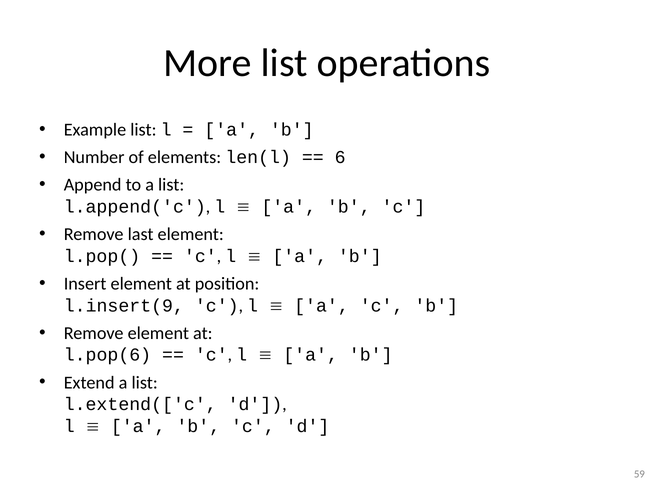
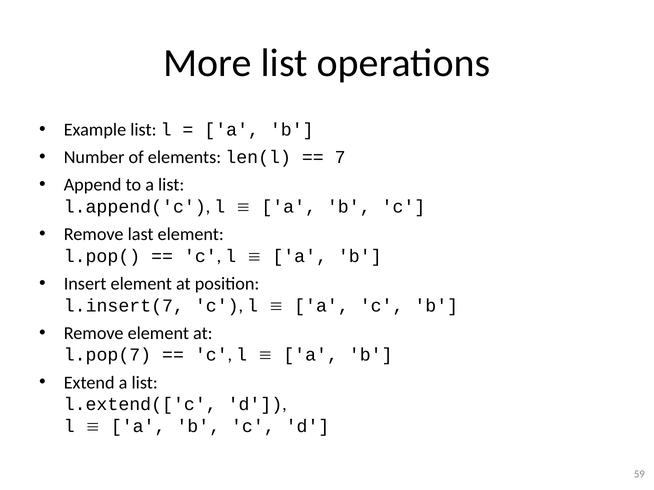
6: 6 -> 7
l.insert(9: l.insert(9 -> l.insert(7
l.pop(6: l.pop(6 -> l.pop(7
